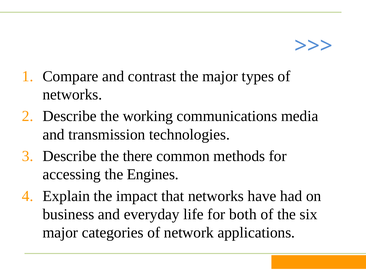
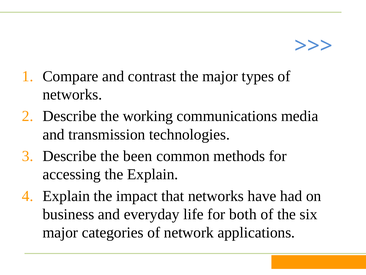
there: there -> been
the Engines: Engines -> Explain
